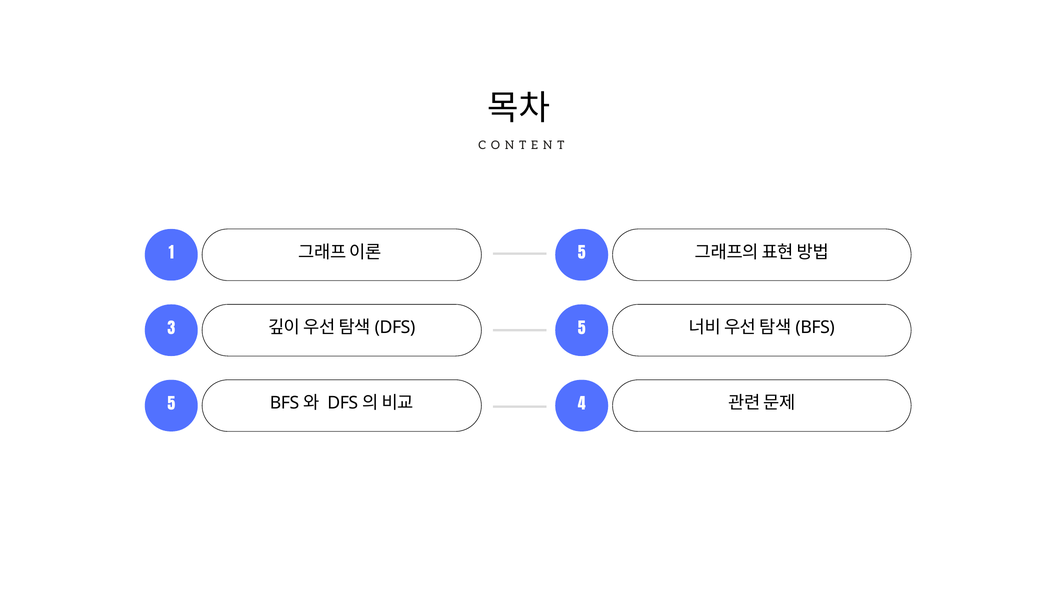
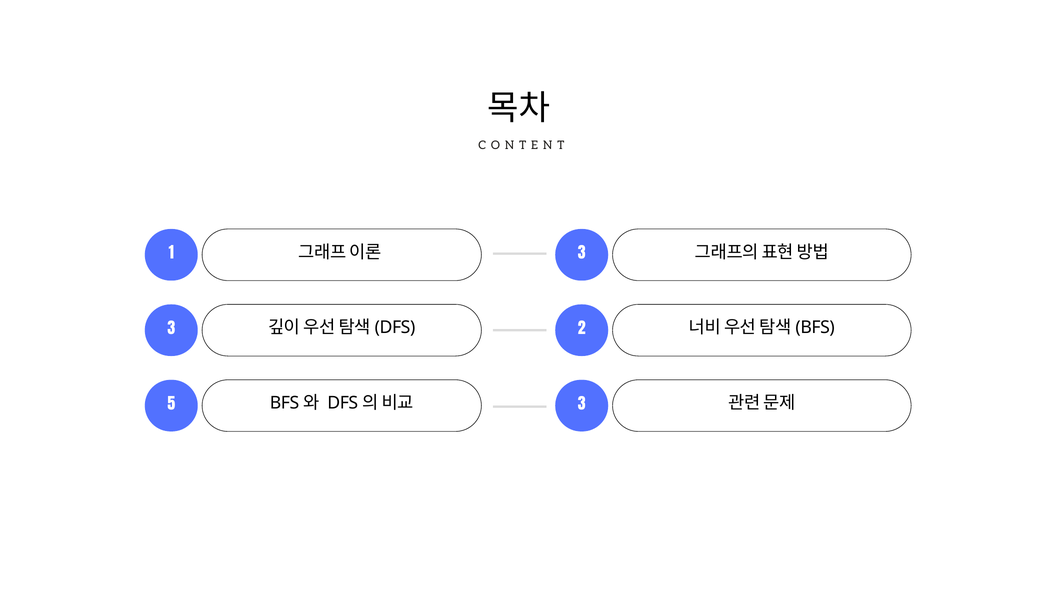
1 5: 5 -> 3
3 5: 5 -> 2
5 4: 4 -> 3
